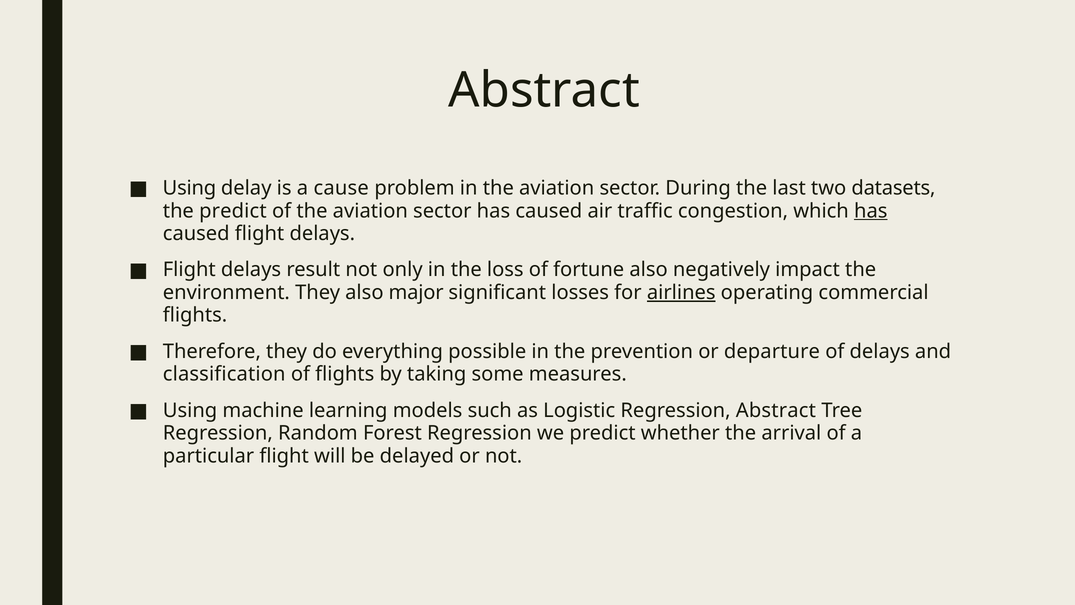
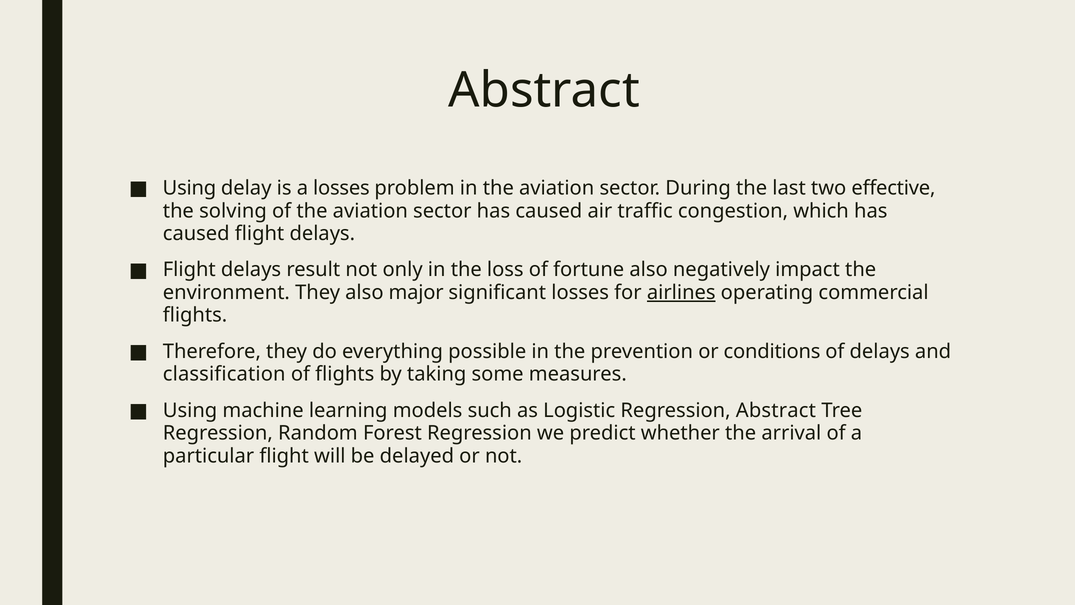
a cause: cause -> losses
datasets: datasets -> effective
the predict: predict -> solving
has at (871, 211) underline: present -> none
departure: departure -> conditions
